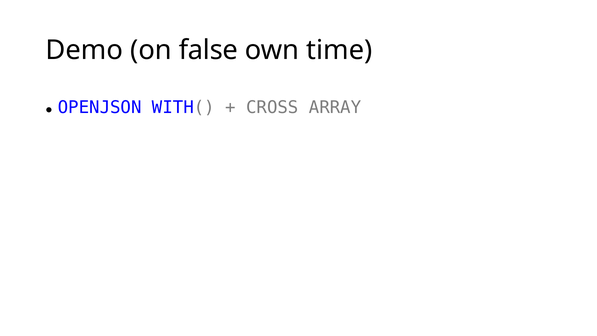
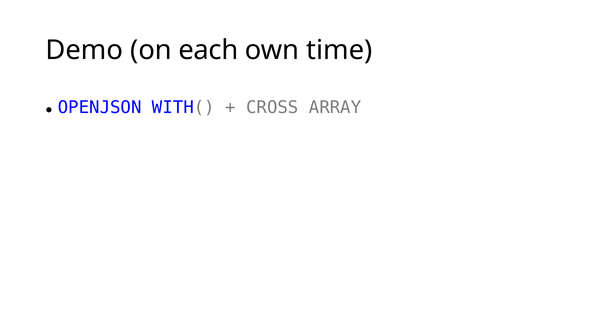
false: false -> each
